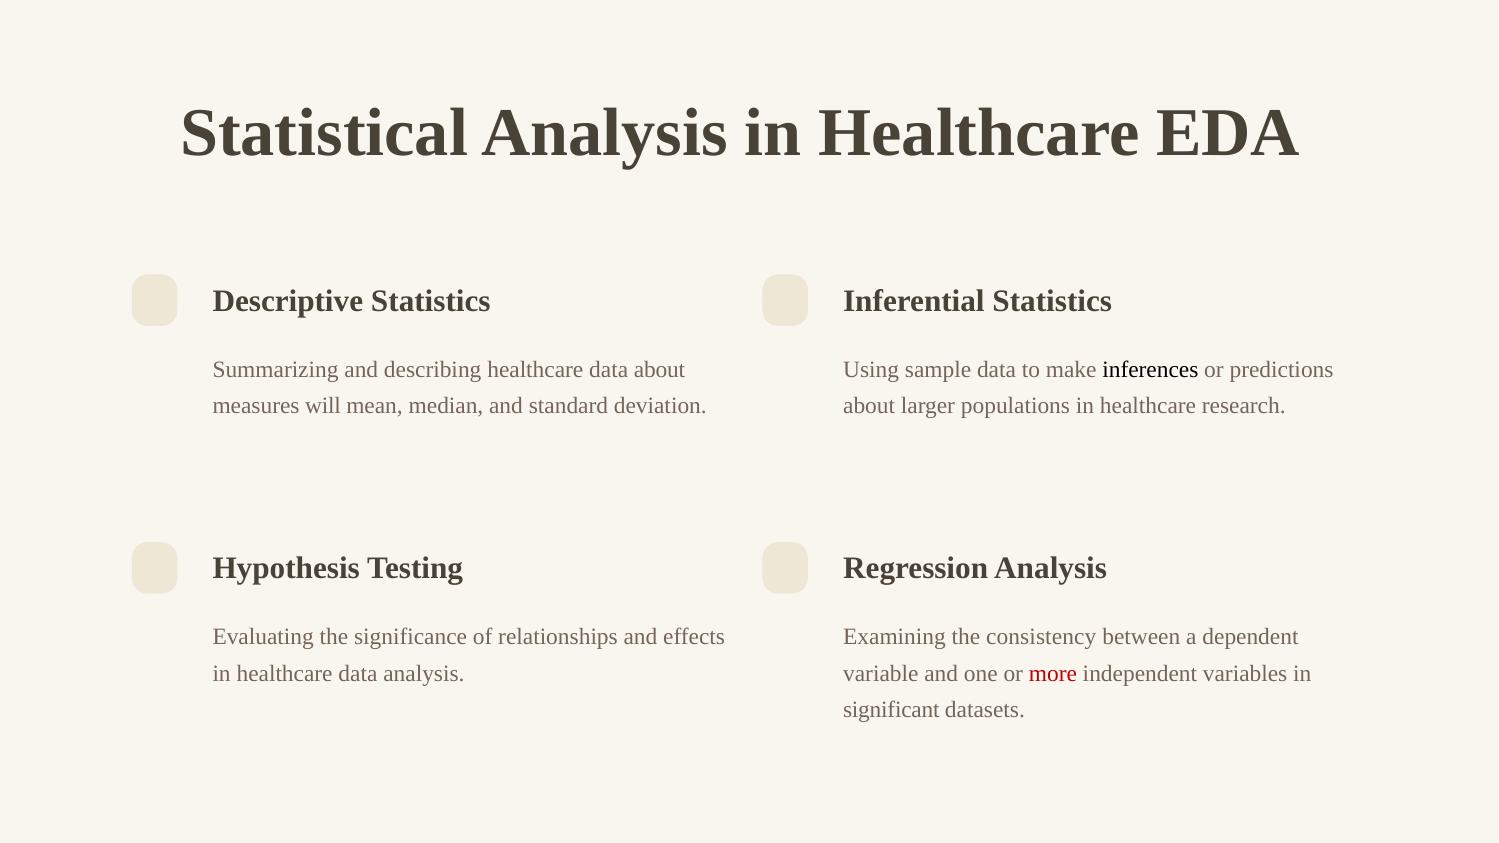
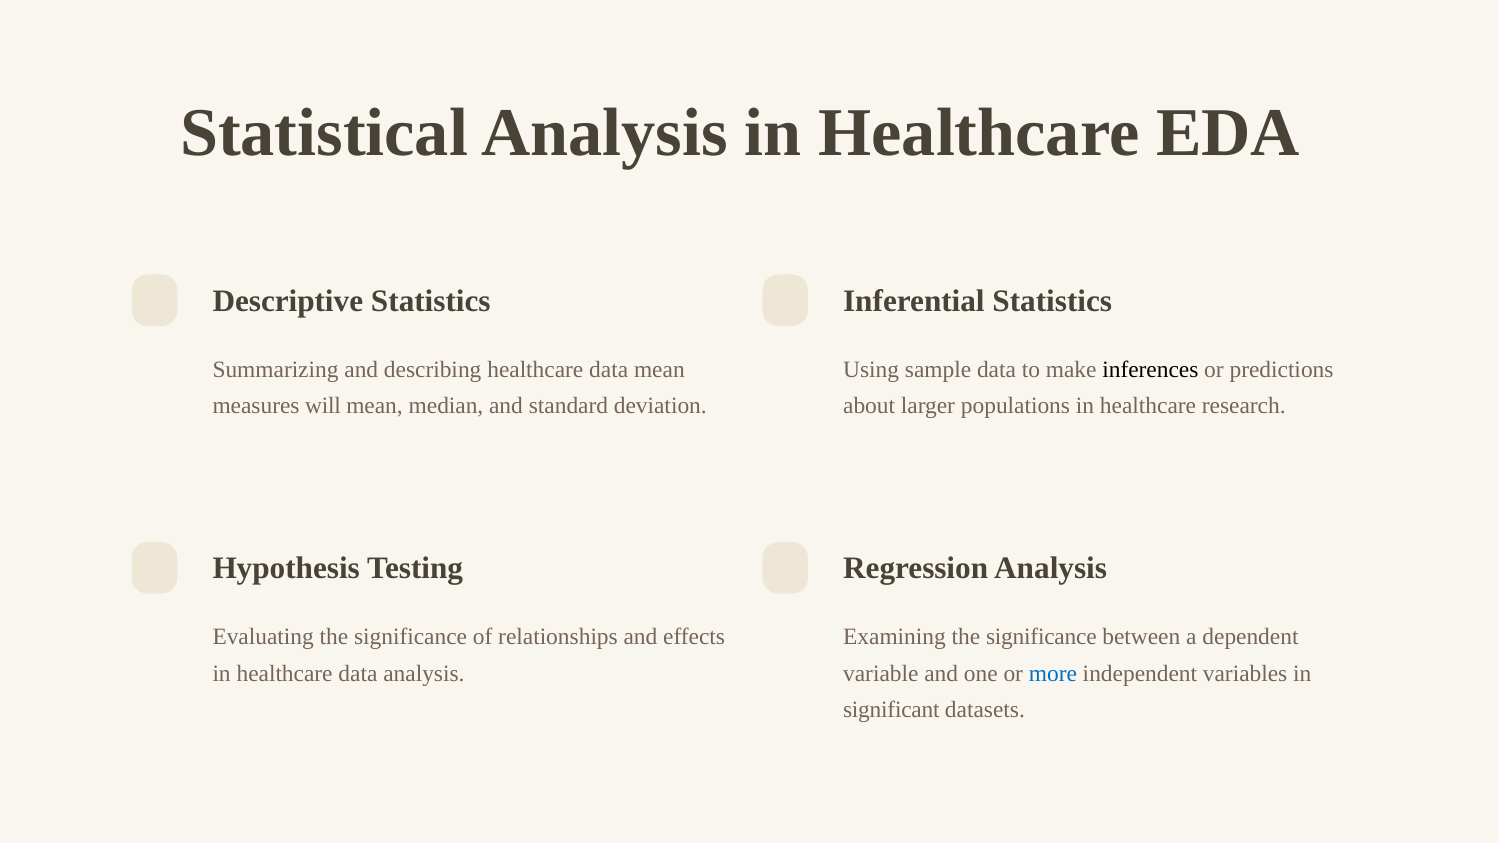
data about: about -> mean
Examining the consistency: consistency -> significance
more colour: red -> blue
